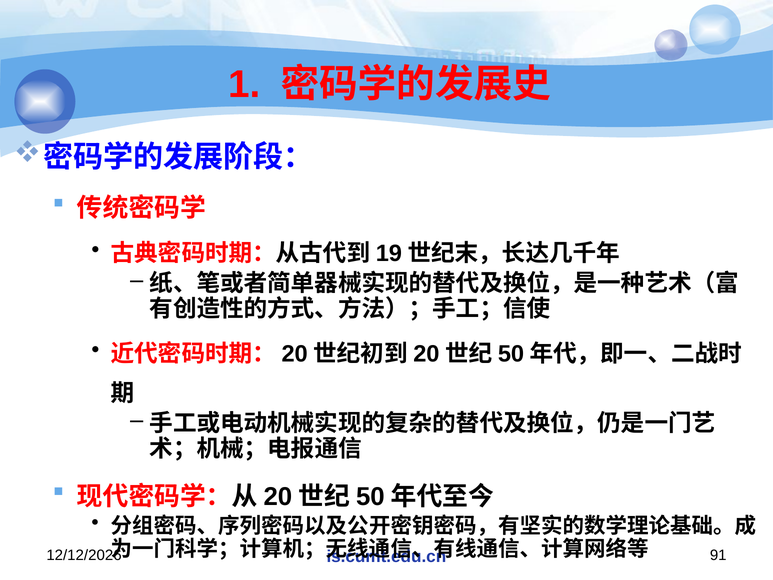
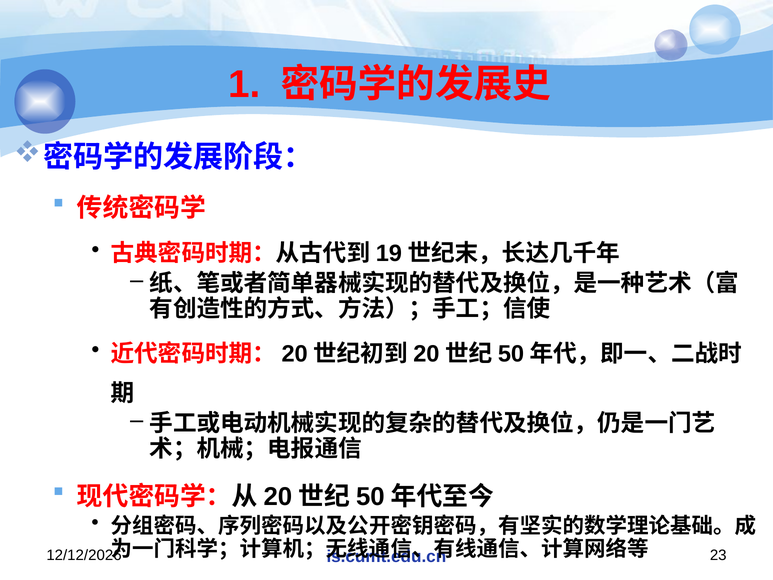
91: 91 -> 23
